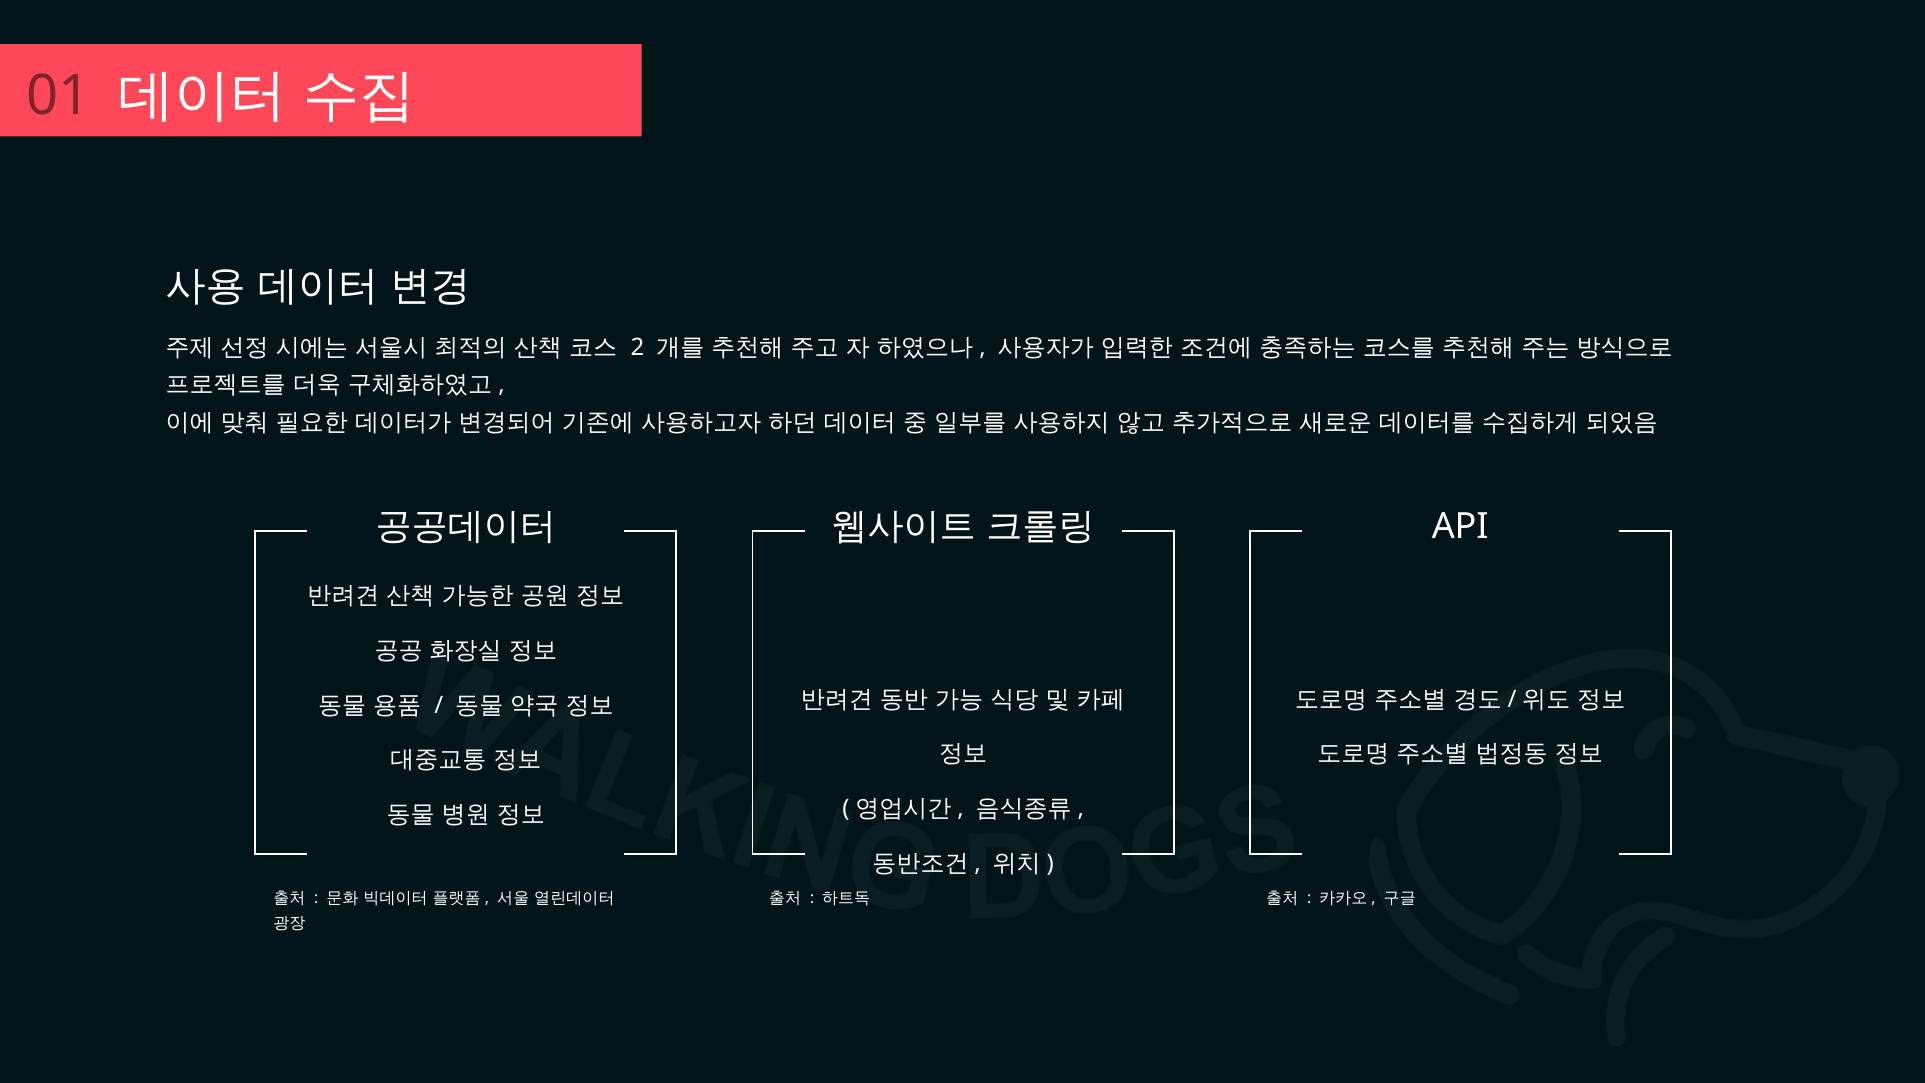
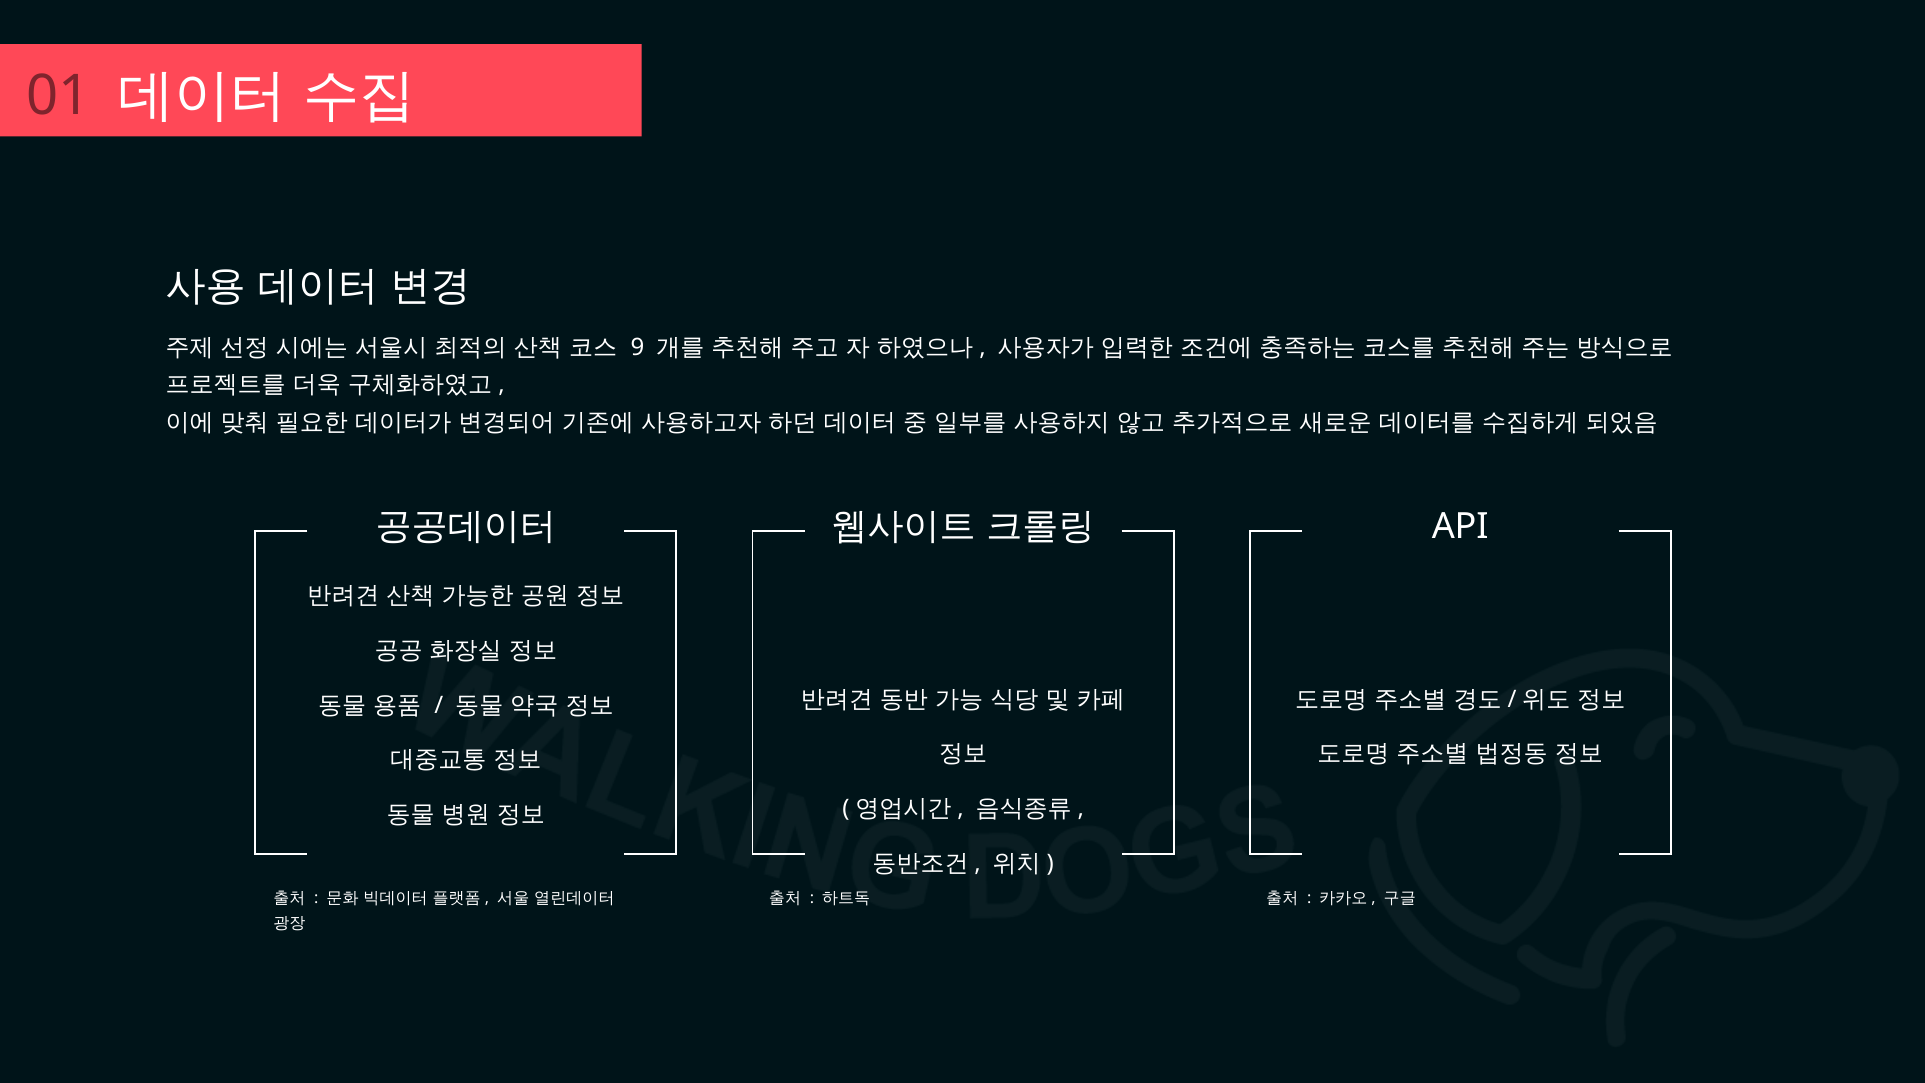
2: 2 -> 9
